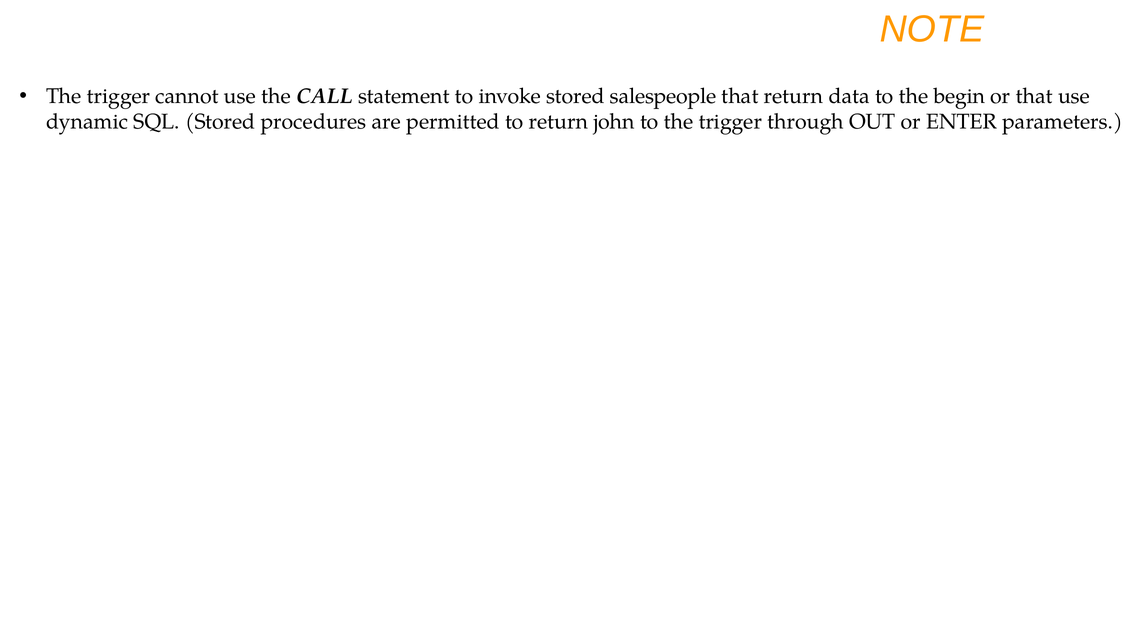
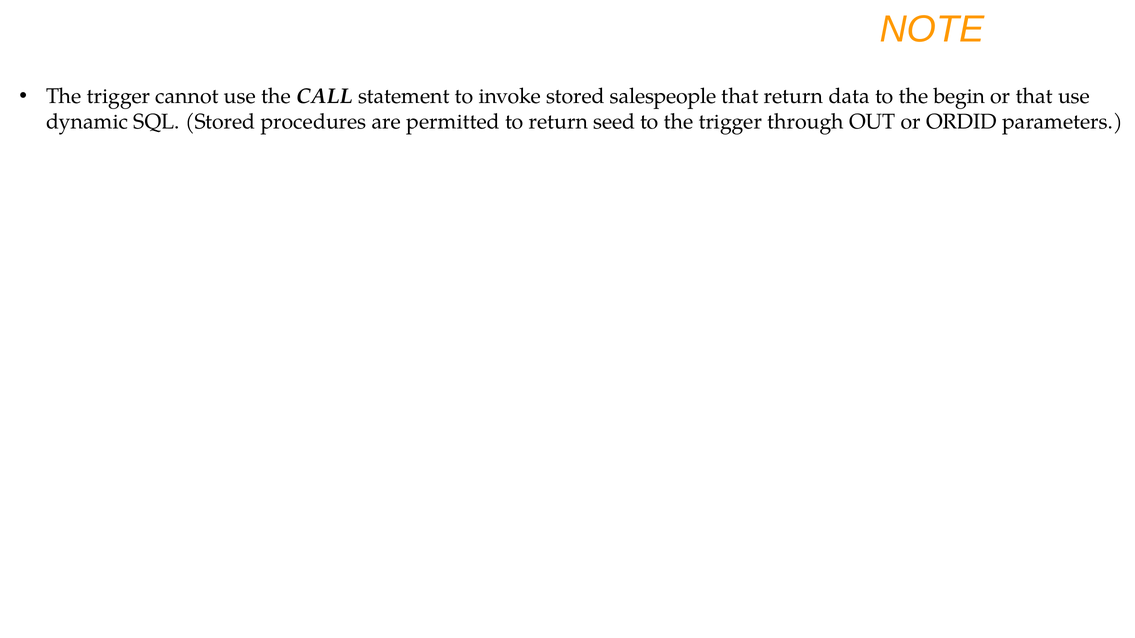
john: john -> seed
ENTER: ENTER -> ORDID
